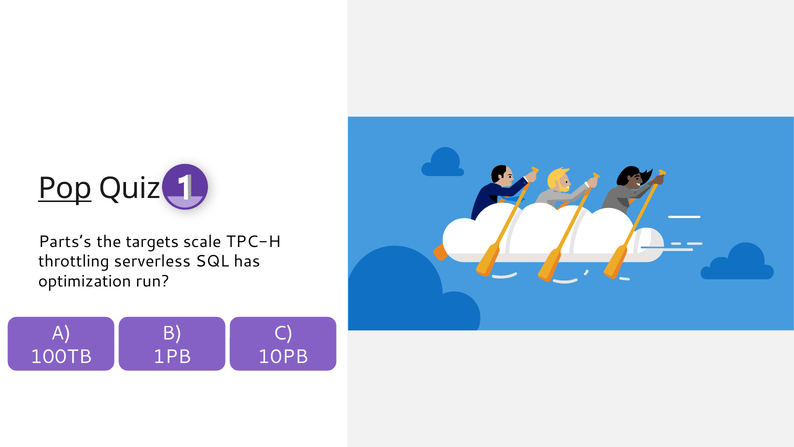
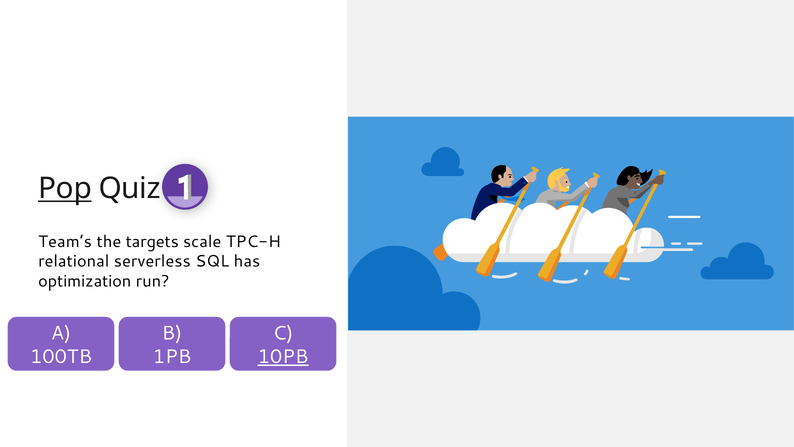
Parts’s: Parts’s -> Team’s
throttling: throttling -> relational
10PB underline: none -> present
